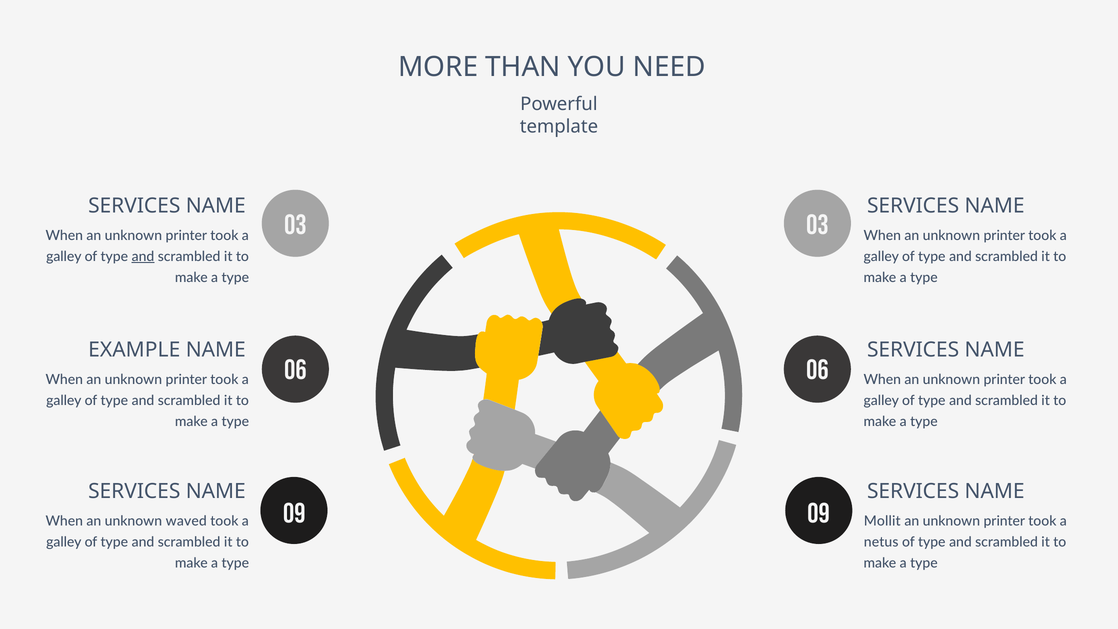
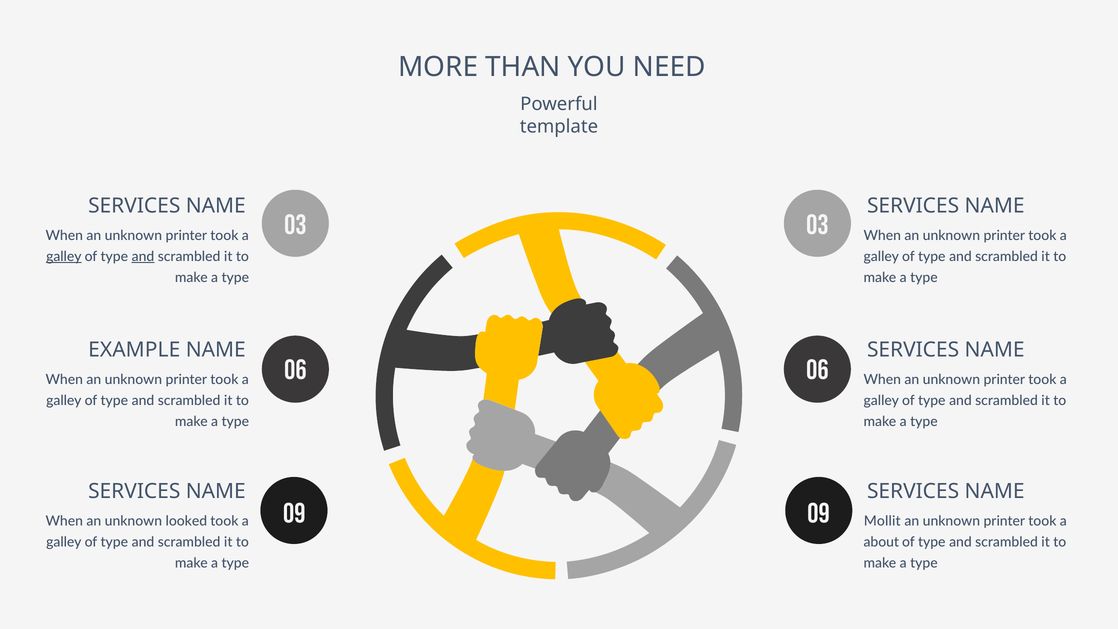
galley at (64, 256) underline: none -> present
waved: waved -> looked
netus: netus -> about
